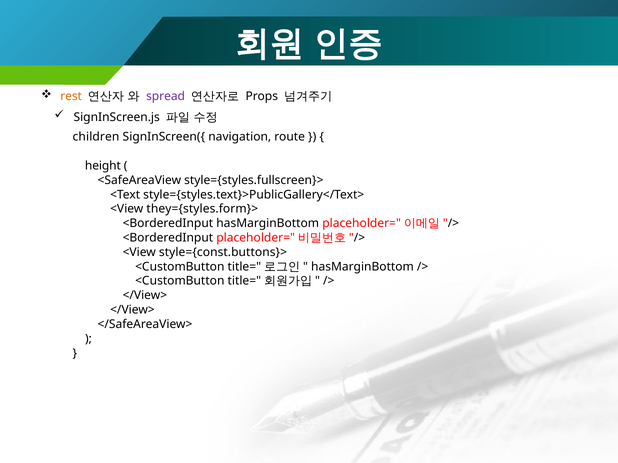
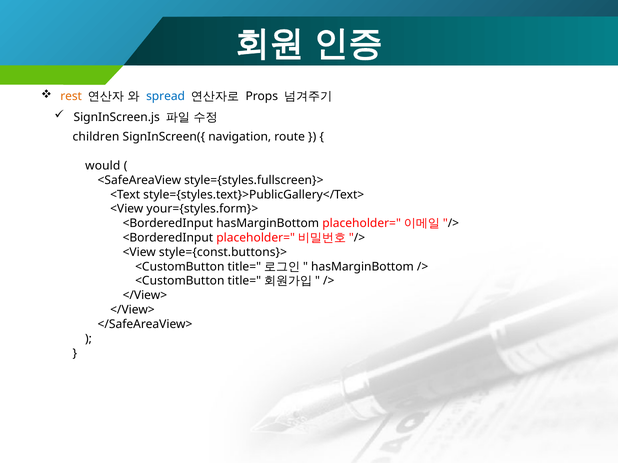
spread colour: purple -> blue
height: height -> would
they={styles.form}>: they={styles.form}> -> your={styles.form}>
